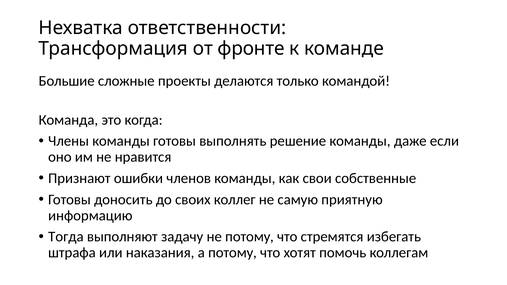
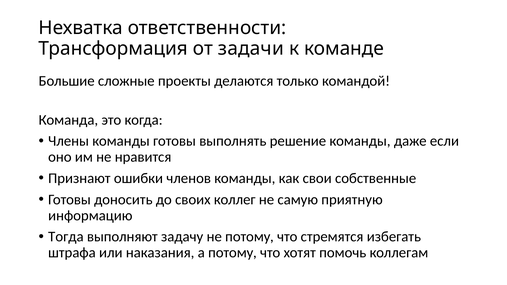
фронте: фронте -> задачи
